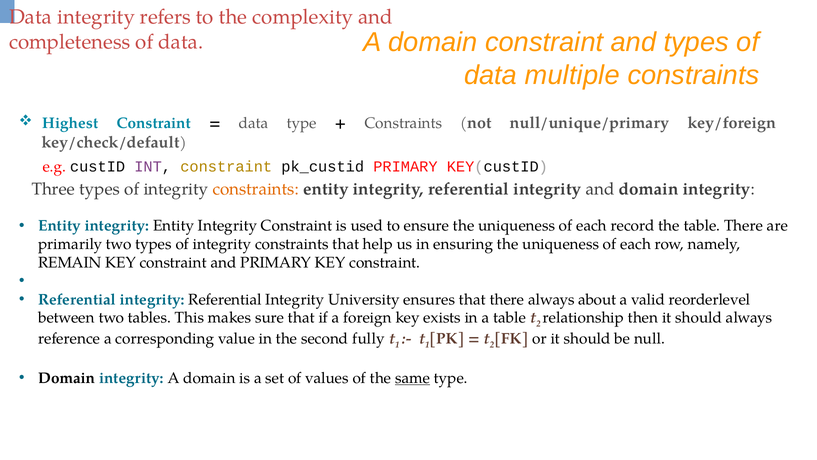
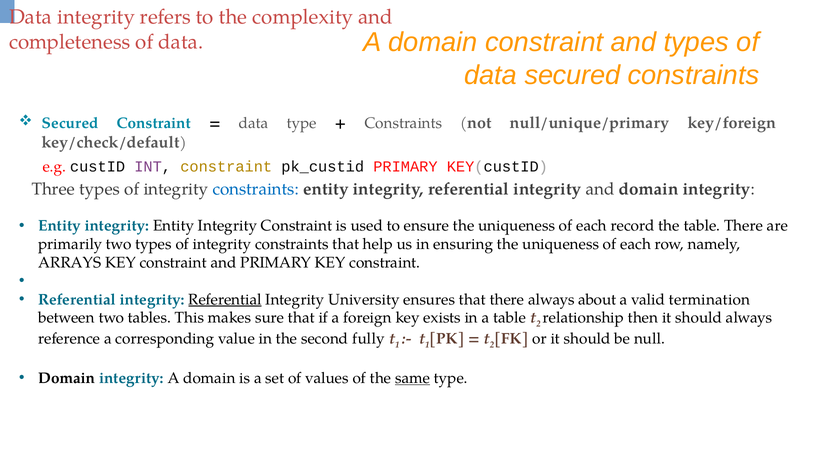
data multiple: multiple -> secured
Highest at (70, 123): Highest -> Secured
constraints at (256, 189) colour: orange -> blue
REMAIN: REMAIN -> ARRAYS
Referential at (225, 299) underline: none -> present
reorderlevel: reorderlevel -> termination
